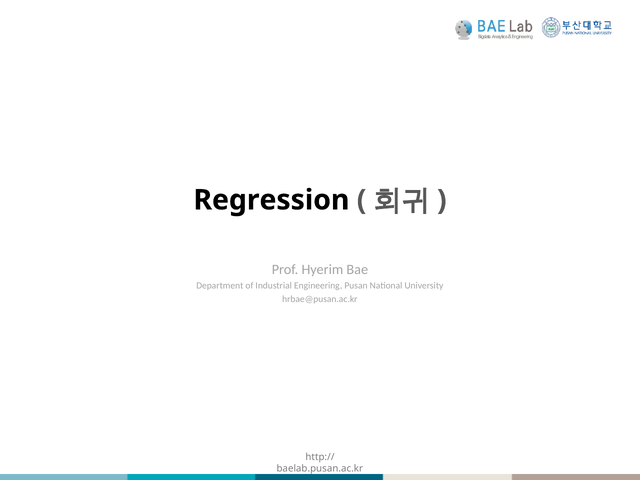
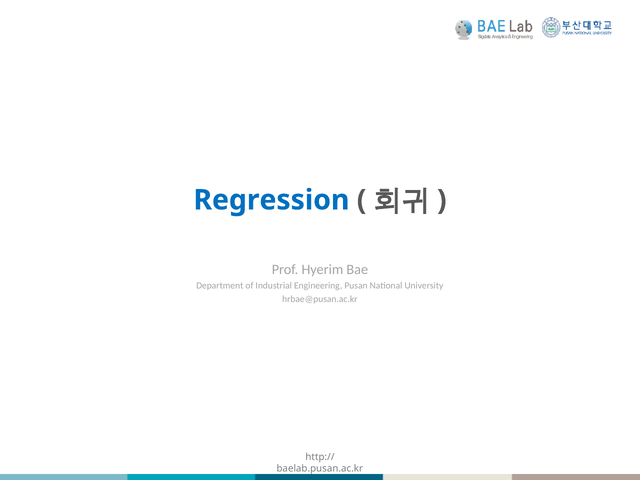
Regression colour: black -> blue
